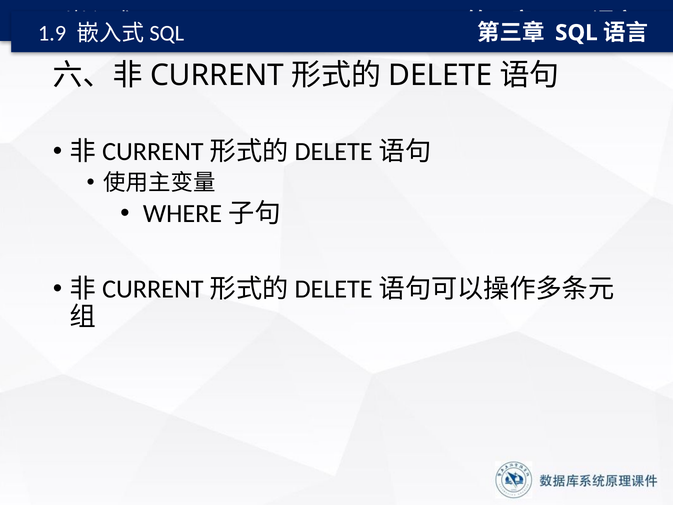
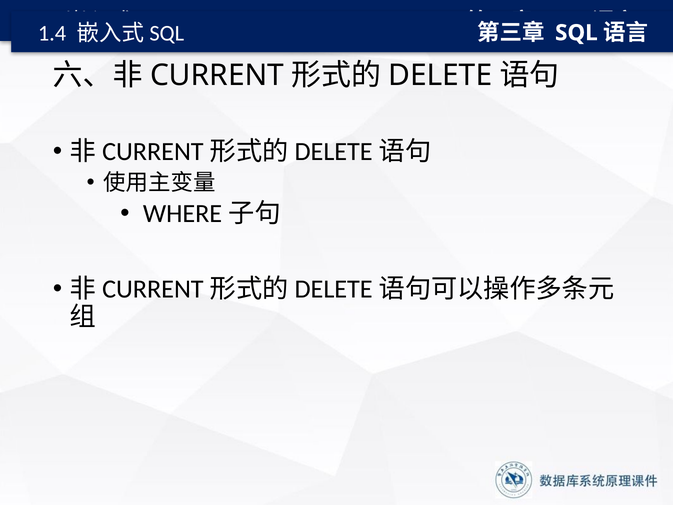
1.9: 1.9 -> 1.4
